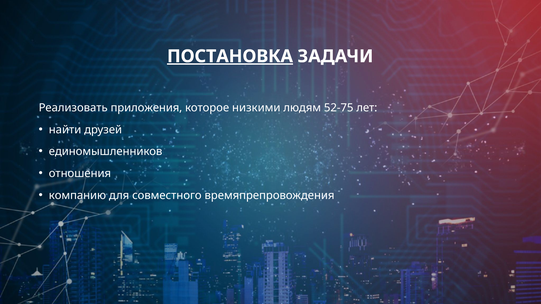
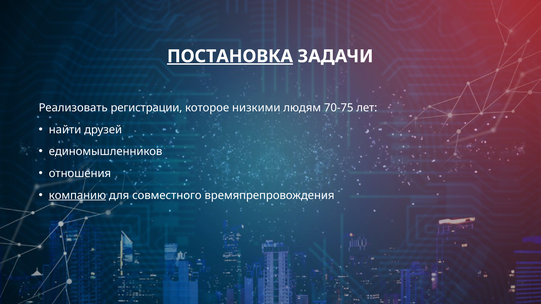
приложения: приложения -> регистрации
52-75: 52-75 -> 70-75
компанию underline: none -> present
